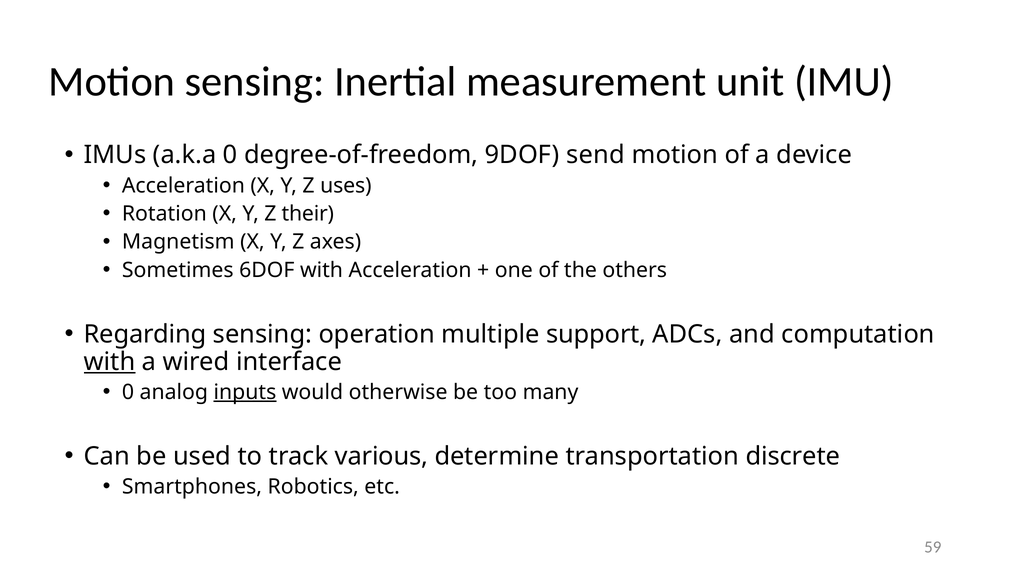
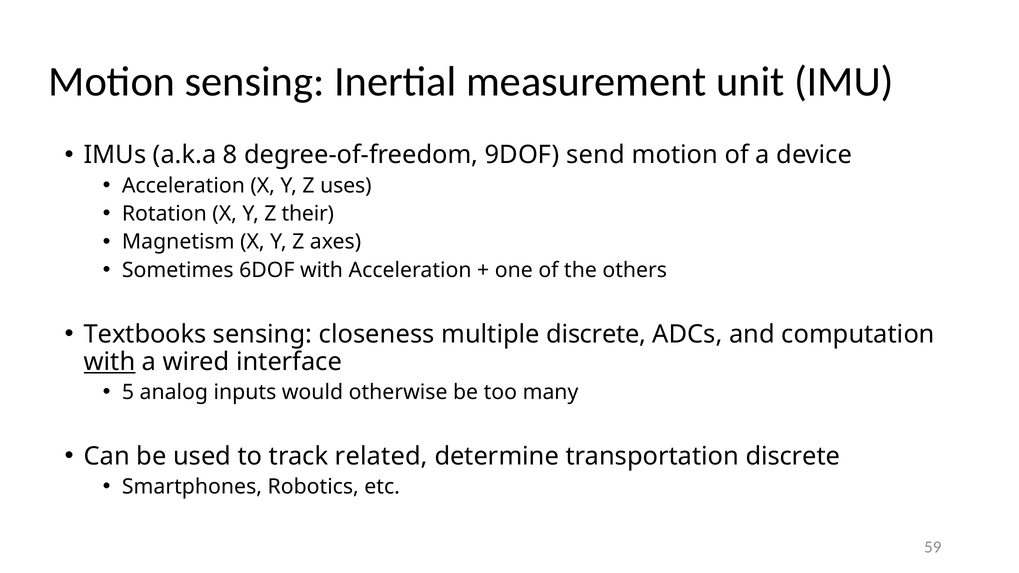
a.k.a 0: 0 -> 8
Regarding: Regarding -> Textbooks
operation: operation -> closeness
multiple support: support -> discrete
0 at (128, 392): 0 -> 5
inputs underline: present -> none
various: various -> related
